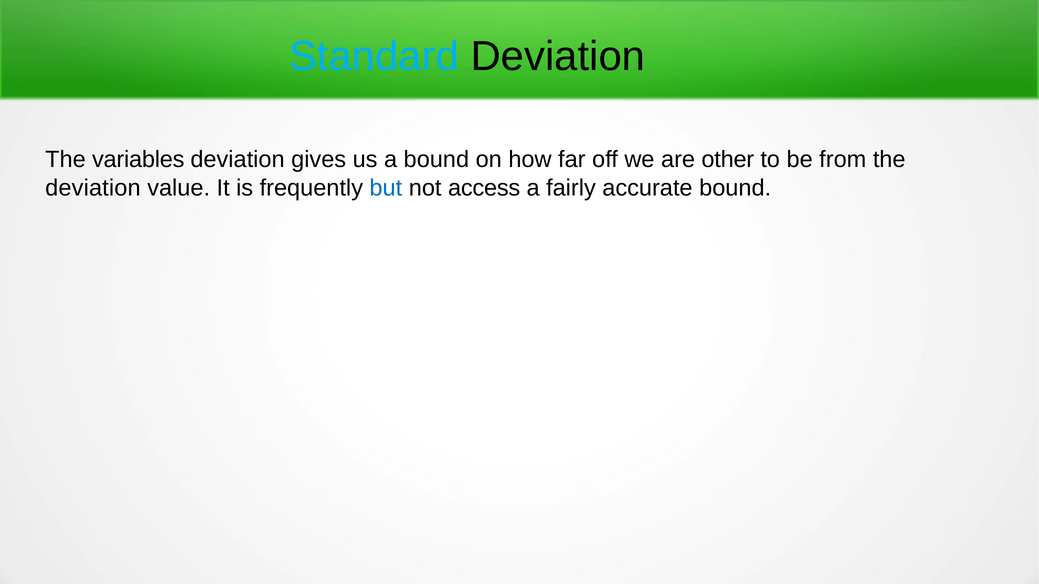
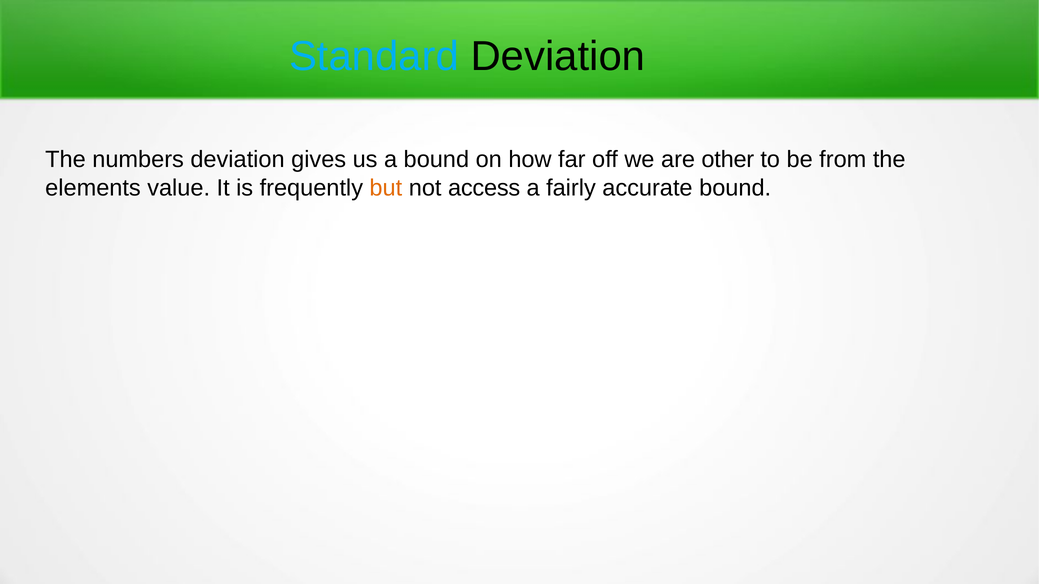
variables: variables -> numbers
deviation at (93, 188): deviation -> elements
but colour: blue -> orange
